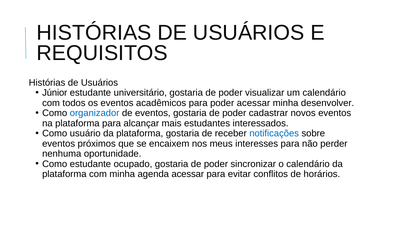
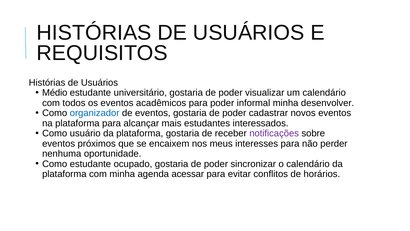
Júnior: Júnior -> Médio
poder acessar: acessar -> informal
notificações colour: blue -> purple
